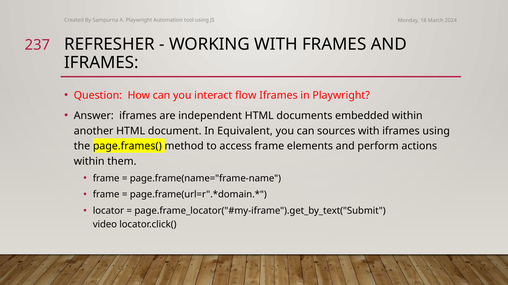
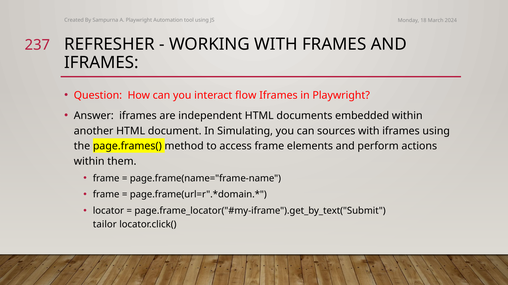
Equivalent: Equivalent -> Simulating
video: video -> tailor
